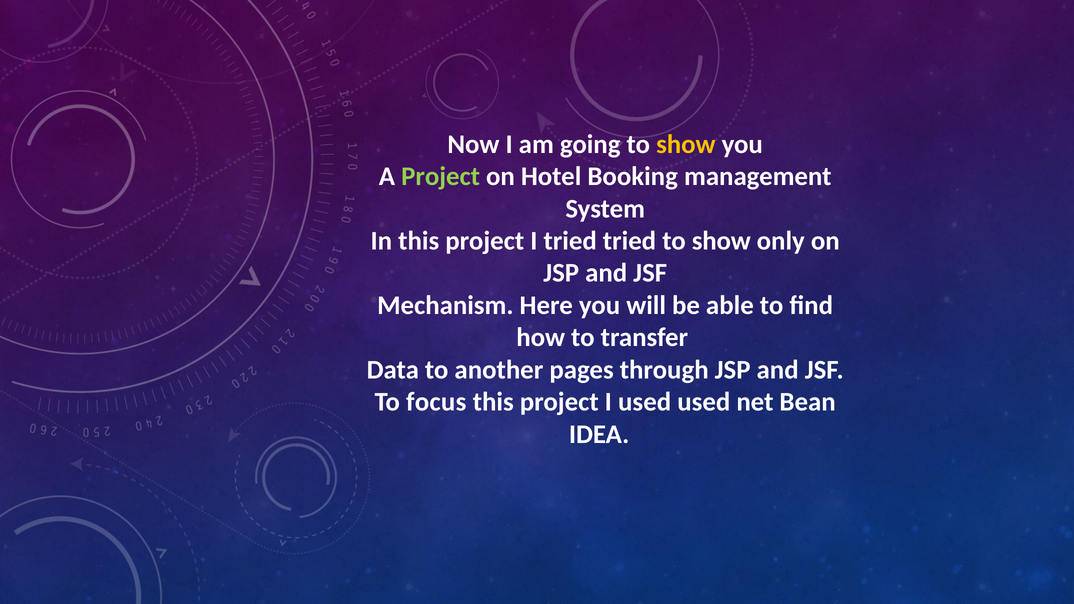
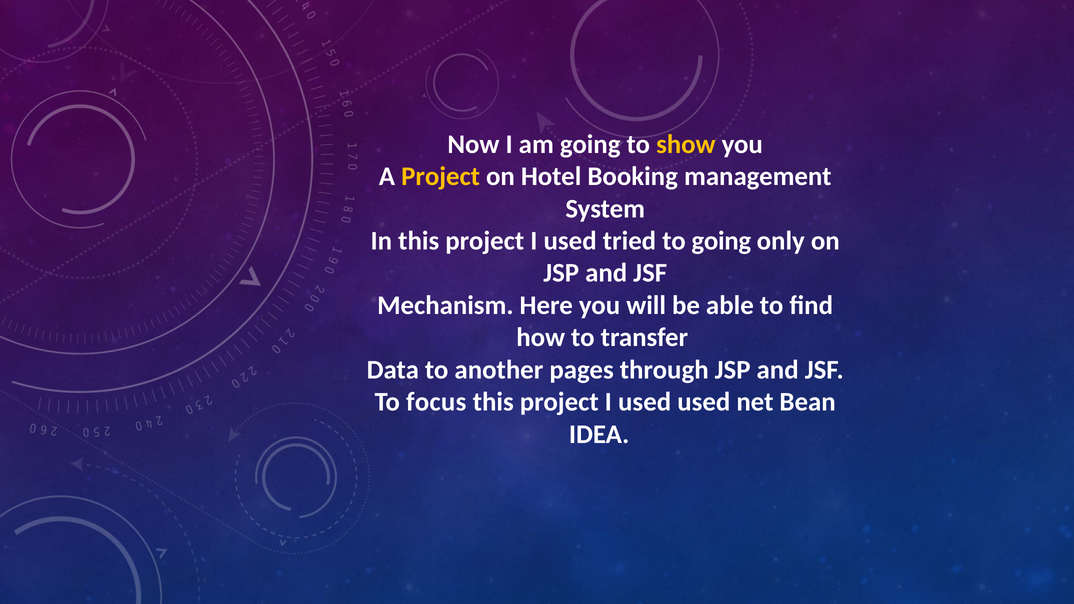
Project at (441, 176) colour: light green -> yellow
tried at (570, 241): tried -> used
tried to show: show -> going
